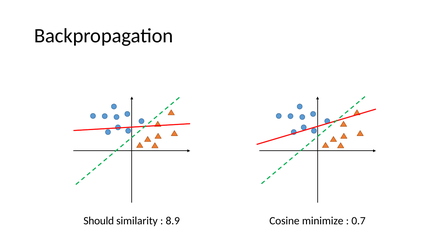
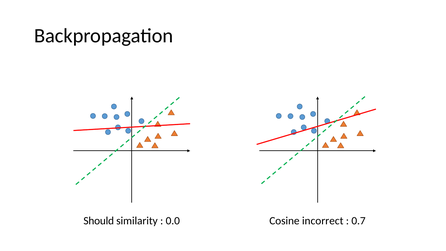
8.9: 8.9 -> 0.0
minimize: minimize -> incorrect
